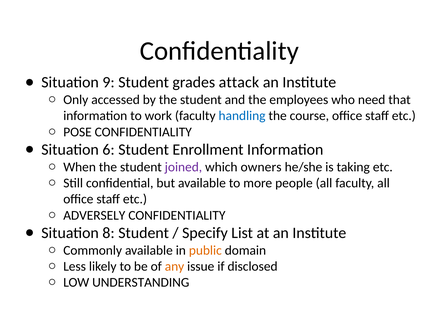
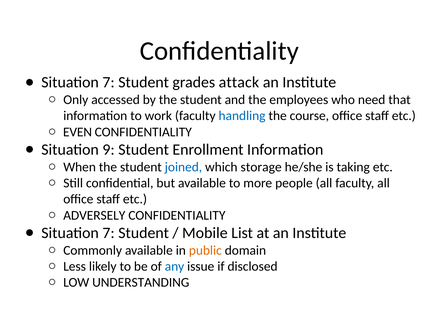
9 at (109, 83): 9 -> 7
POSE: POSE -> EVEN
6: 6 -> 9
joined colour: purple -> blue
owners: owners -> storage
8 at (109, 233): 8 -> 7
Specify: Specify -> Mobile
any colour: orange -> blue
